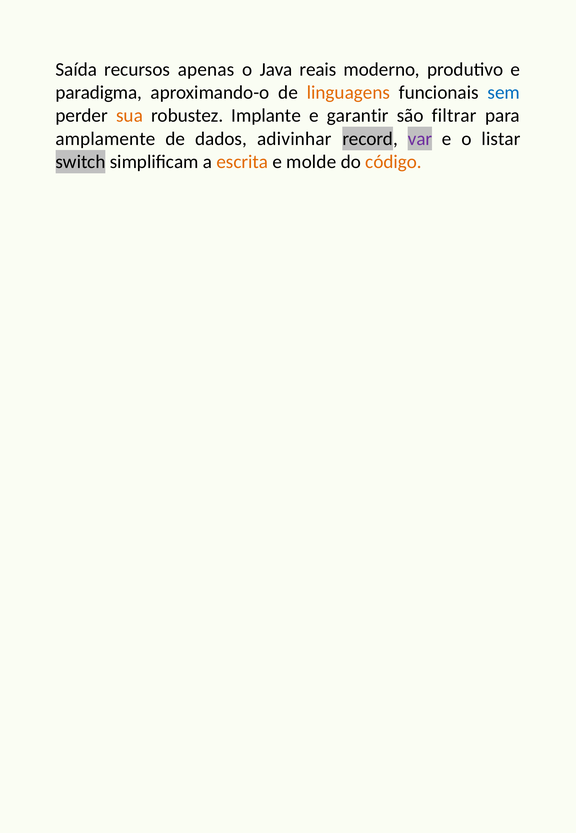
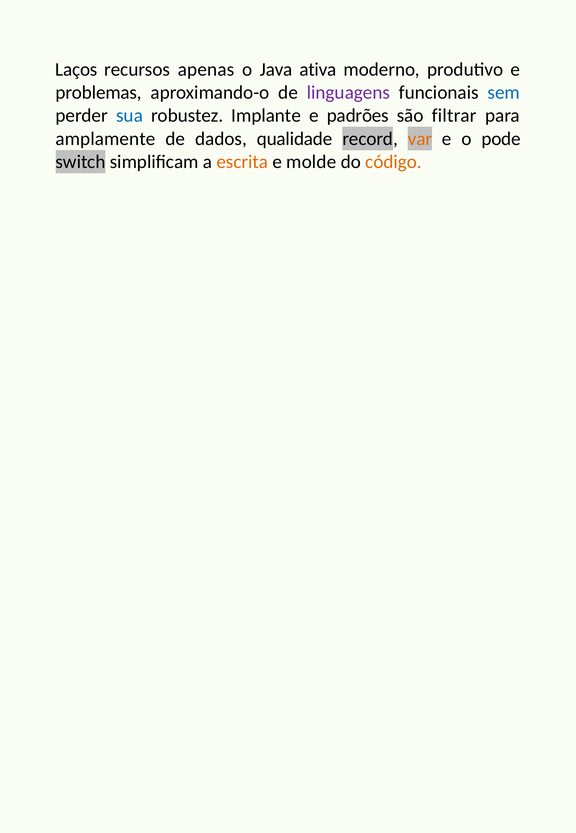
Saída: Saída -> Laços
reais: reais -> ativa
paradigma: paradigma -> problemas
linguagens colour: orange -> purple
sua colour: orange -> blue
garantir: garantir -> padrões
adivinhar: adivinhar -> qualidade
var colour: purple -> orange
listar: listar -> pode
